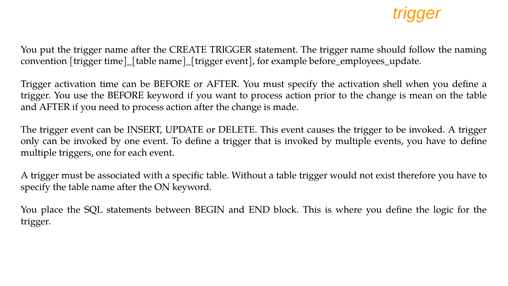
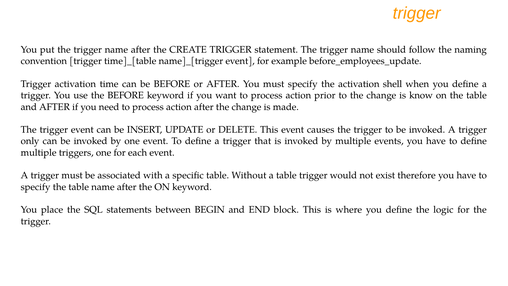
mean: mean -> know
